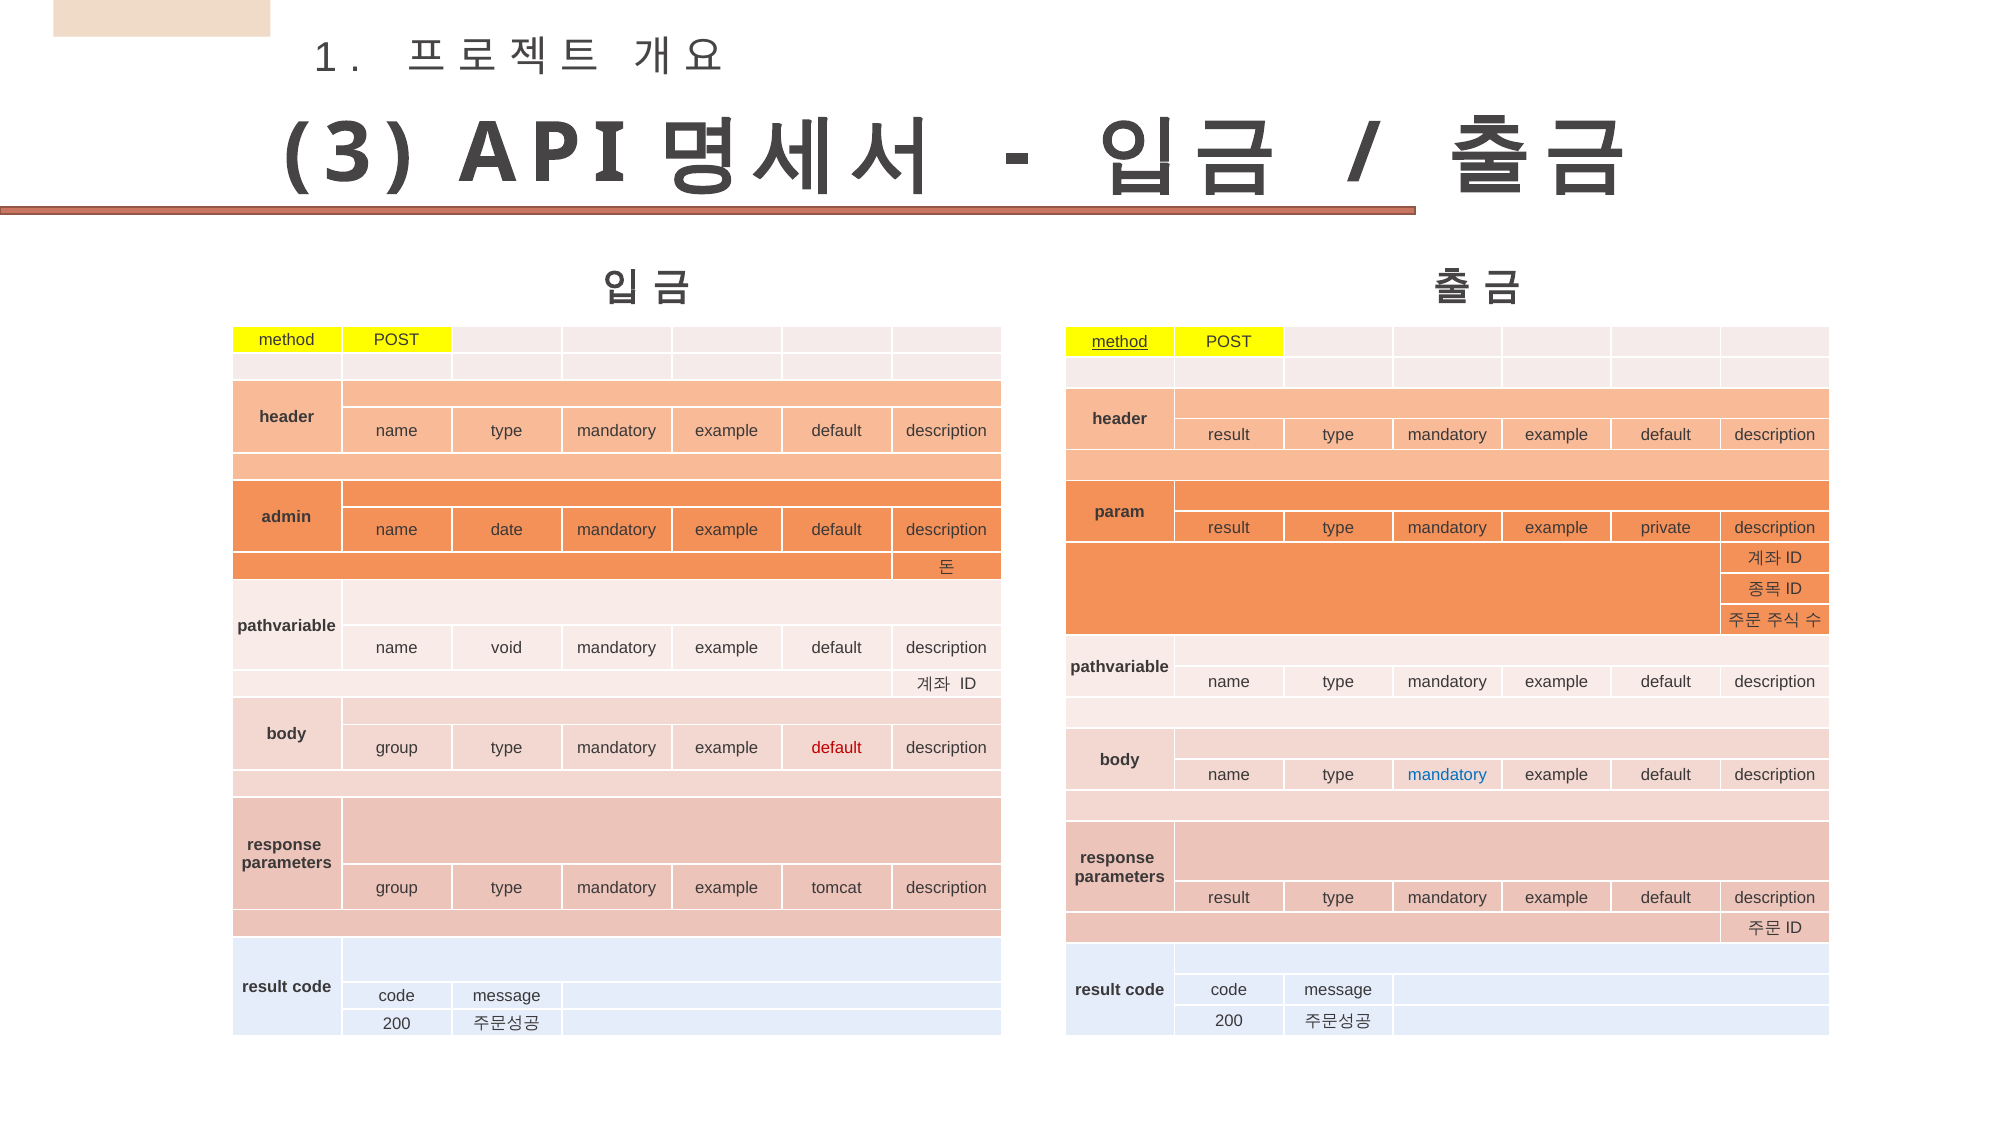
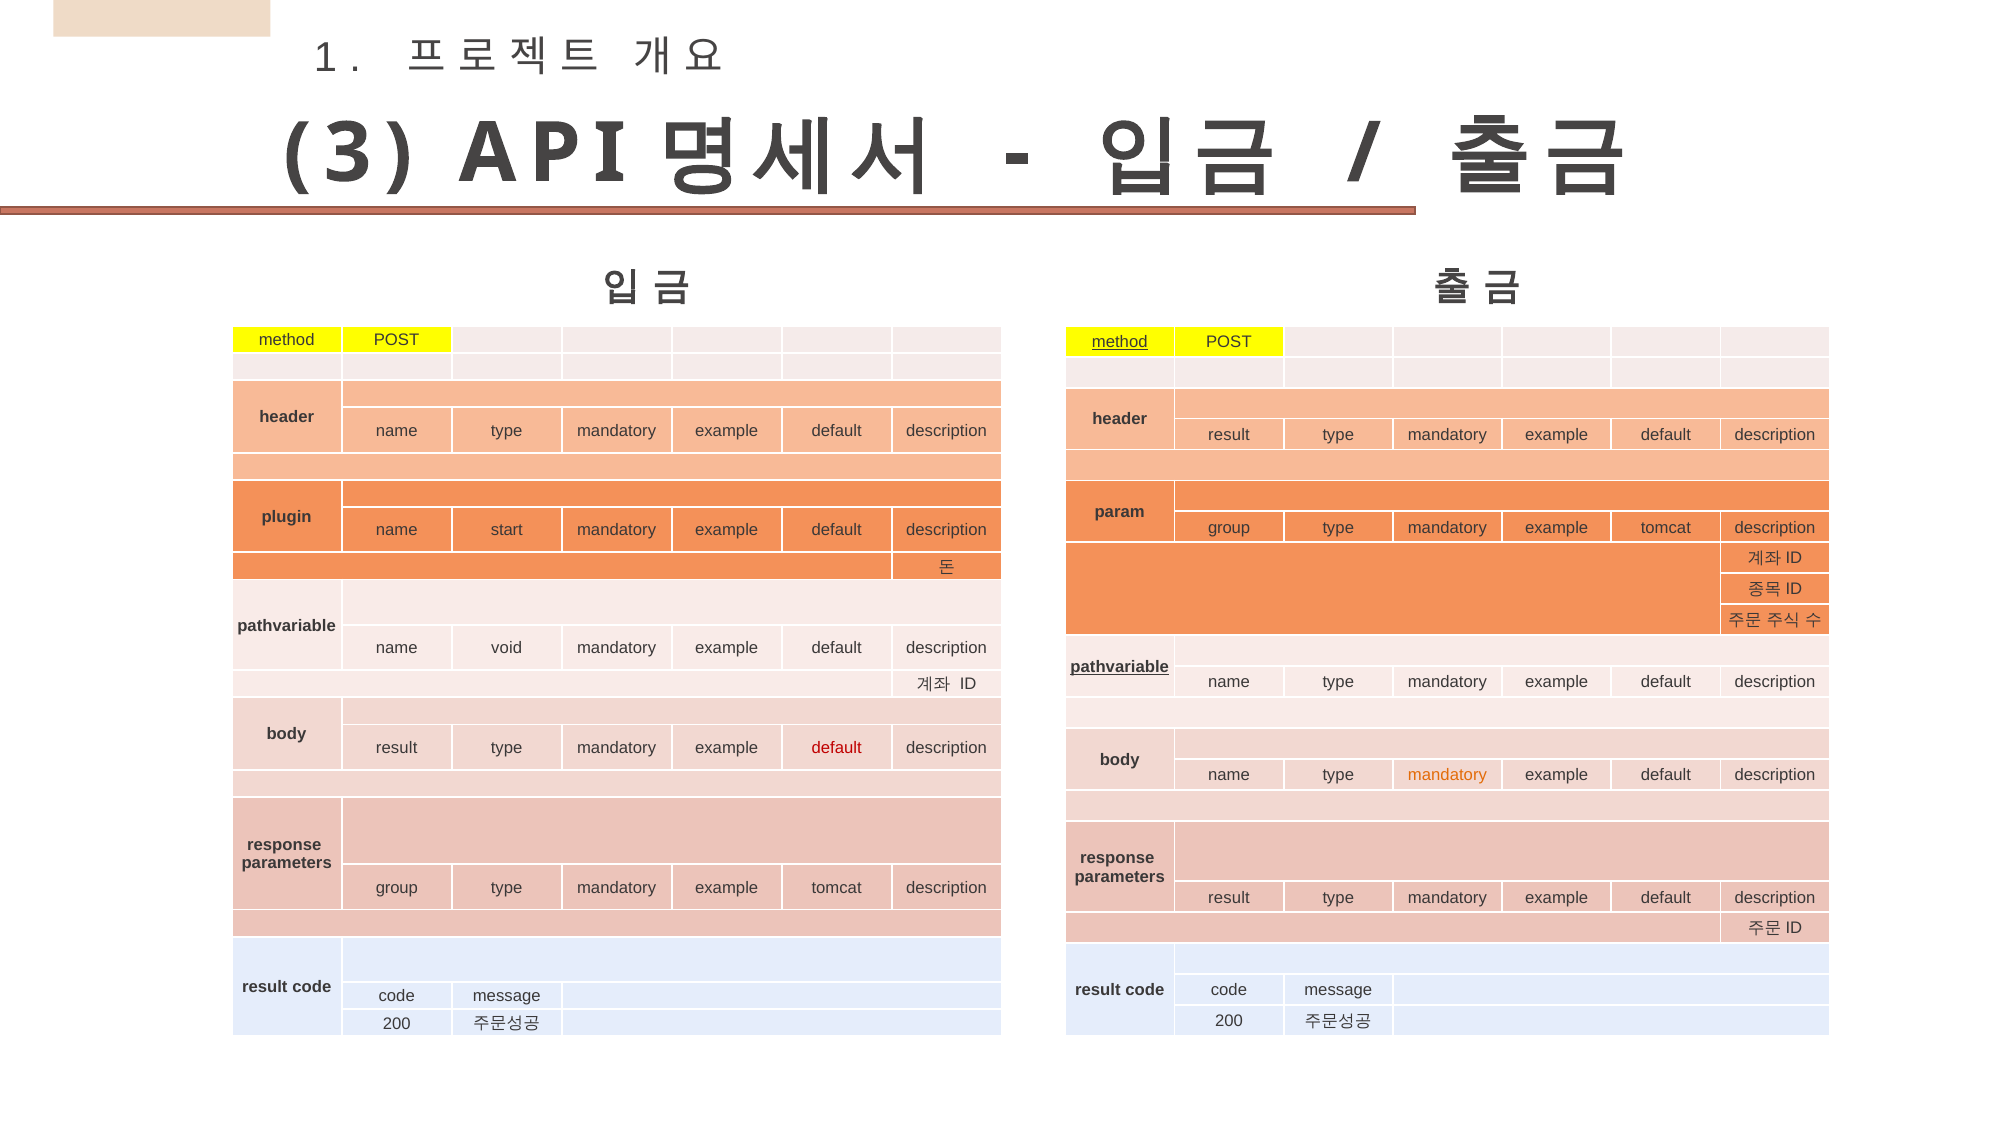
admin: admin -> plugin
result at (1229, 528): result -> group
private at (1666, 528): private -> tomcat
date: date -> start
pathvariable at (1120, 667) underline: none -> present
group at (397, 748): group -> result
mandatory at (1447, 775) colour: blue -> orange
